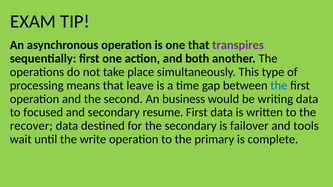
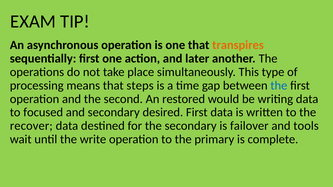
transpires colour: purple -> orange
both: both -> later
leave: leave -> steps
business: business -> restored
resume: resume -> desired
